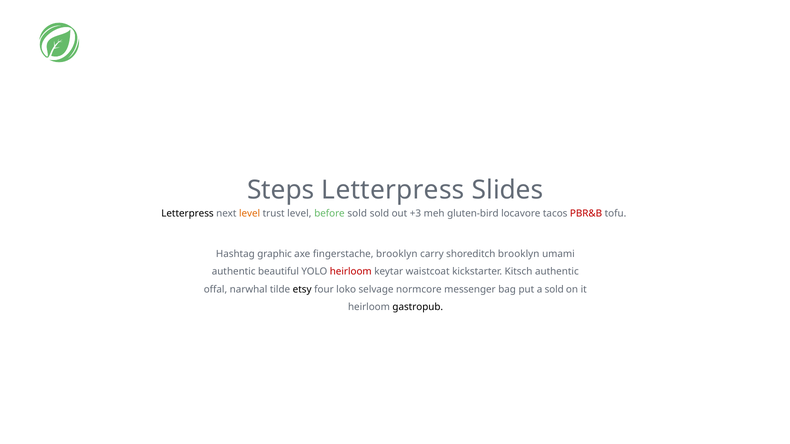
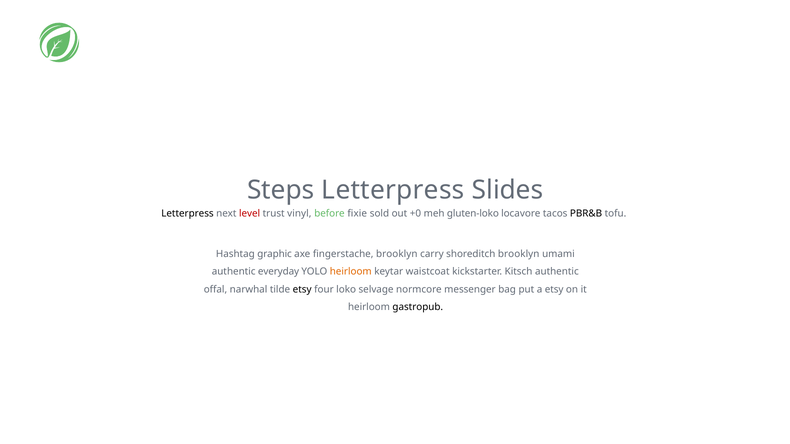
level at (250, 214) colour: orange -> red
trust level: level -> vinyl
before sold: sold -> fixie
+3: +3 -> +0
gluten-bird: gluten-bird -> gluten-loko
PBR&B colour: red -> black
beautiful: beautiful -> everyday
heirloom at (351, 272) colour: red -> orange
a sold: sold -> etsy
